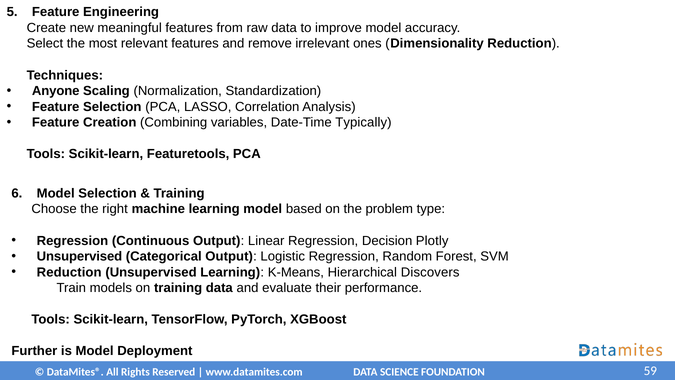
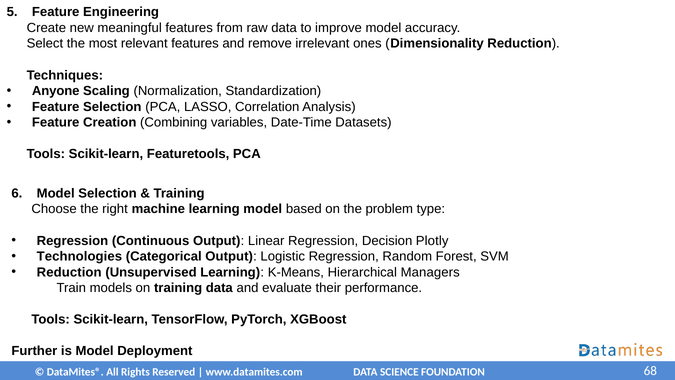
Typically: Typically -> Datasets
Unsupervised at (79, 256): Unsupervised -> Technologies
Discovers: Discovers -> Managers
59: 59 -> 68
